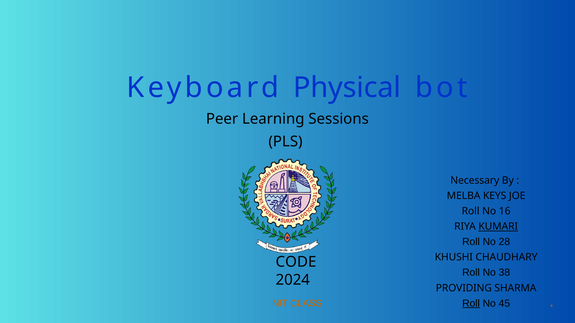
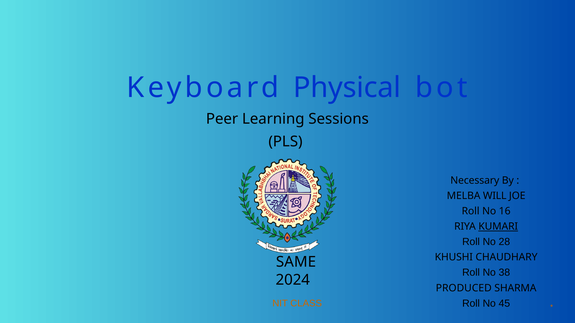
KEYS: KEYS -> WILL
CODE: CODE -> SAME
PROVIDING: PROVIDING -> PRODUCED
Roll at (471, 304) underline: present -> none
